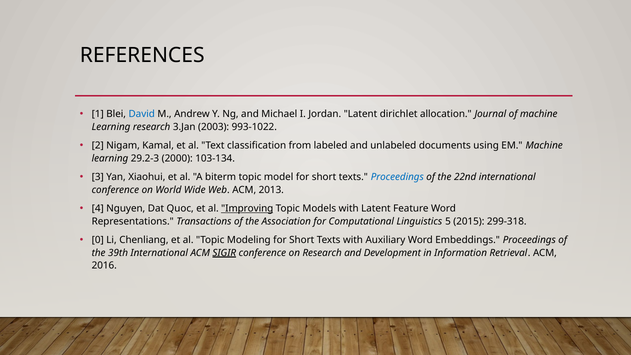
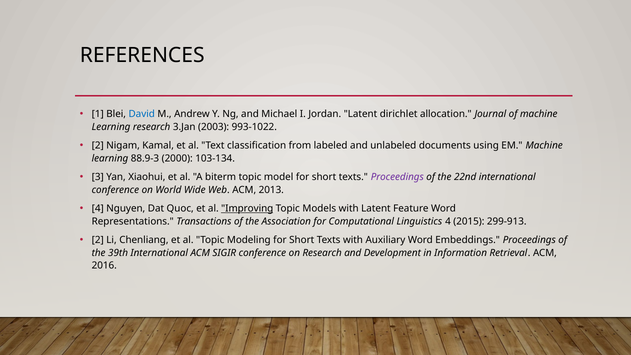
29.2-3: 29.2-3 -> 88.9-3
Proceedings at (397, 177) colour: blue -> purple
Linguistics 5: 5 -> 4
299-318: 299-318 -> 299-913
0 at (98, 240): 0 -> 2
SIGIR underline: present -> none
